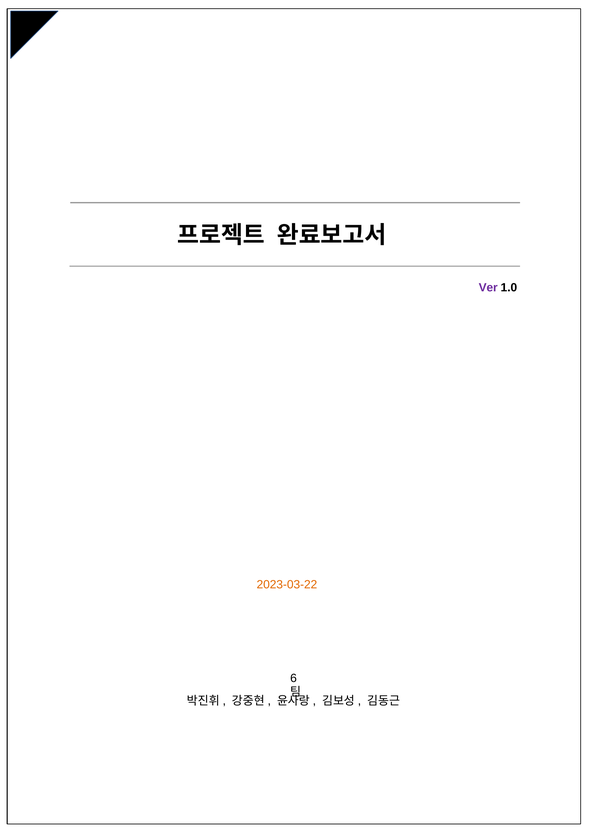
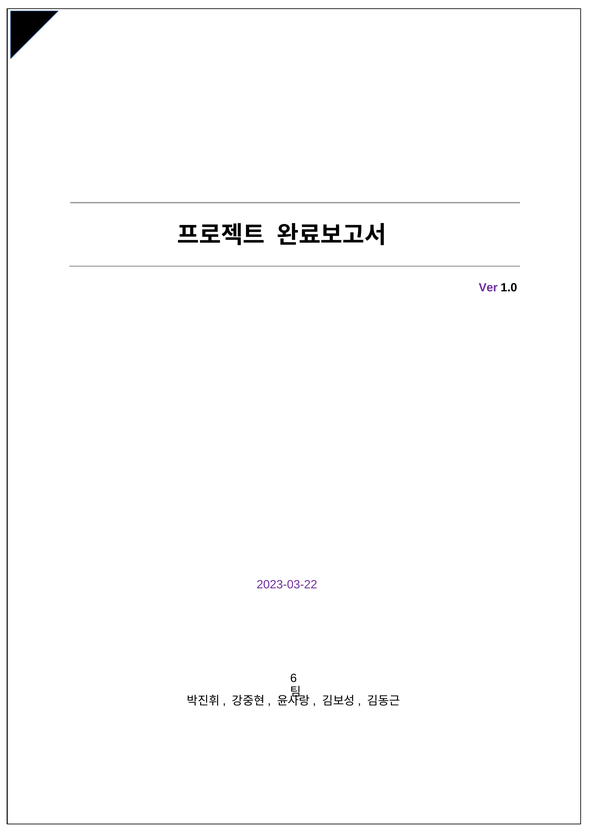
2023-03-22 colour: orange -> purple
